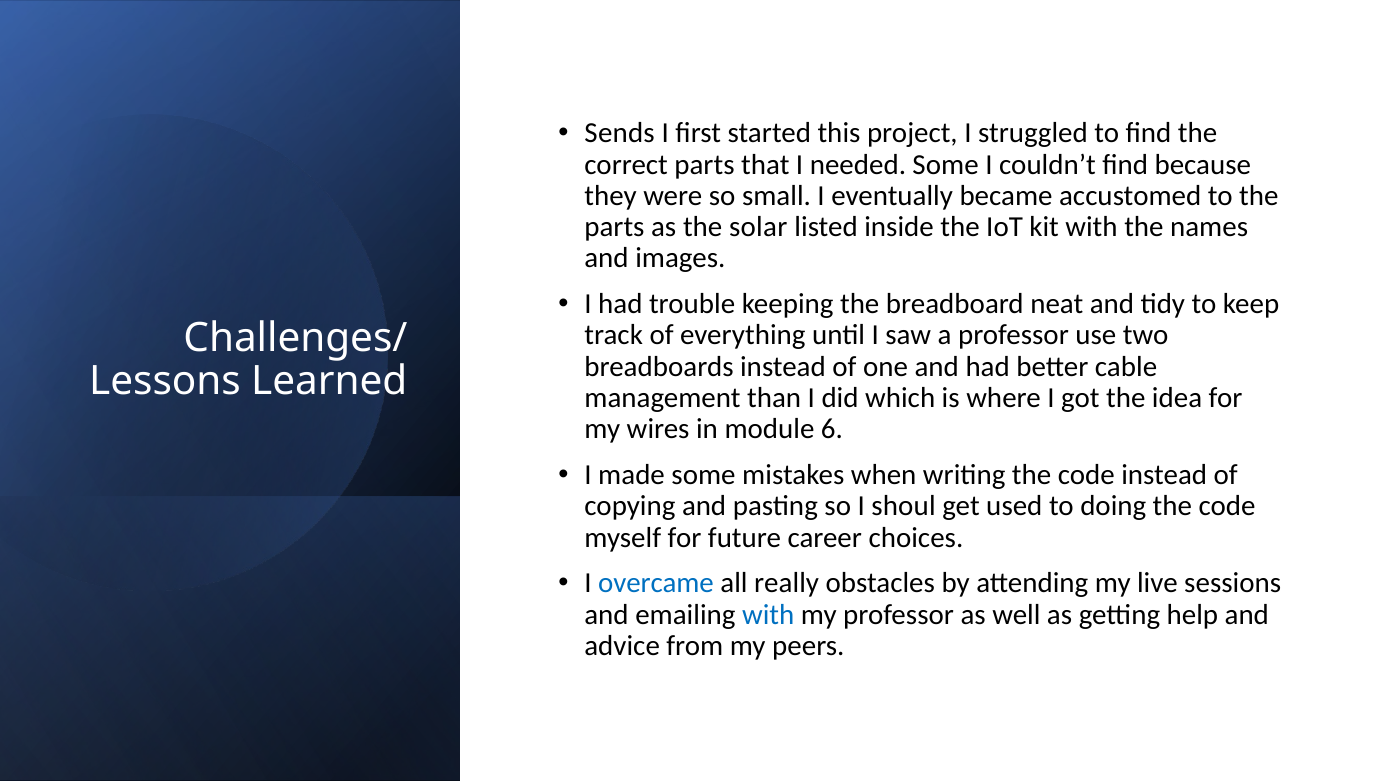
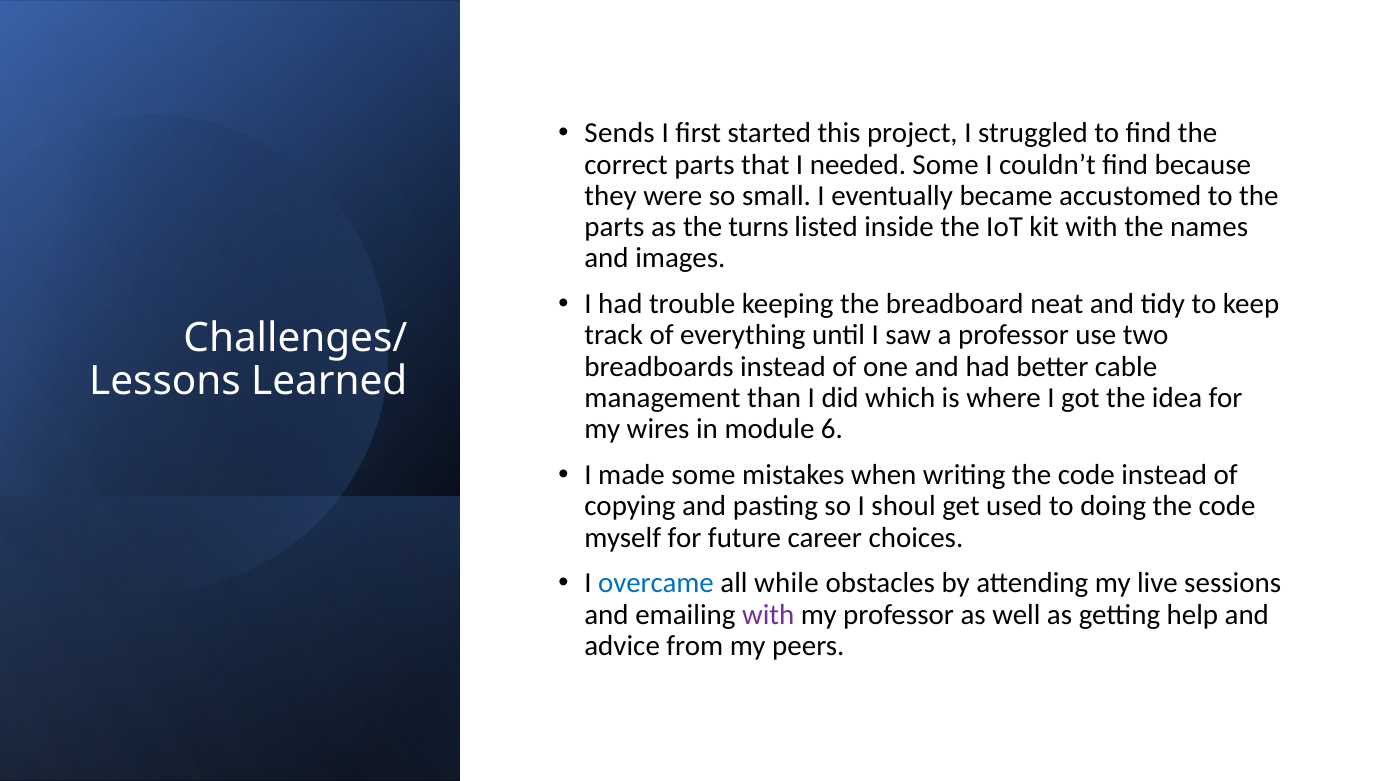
solar: solar -> turns
really: really -> while
with at (768, 615) colour: blue -> purple
